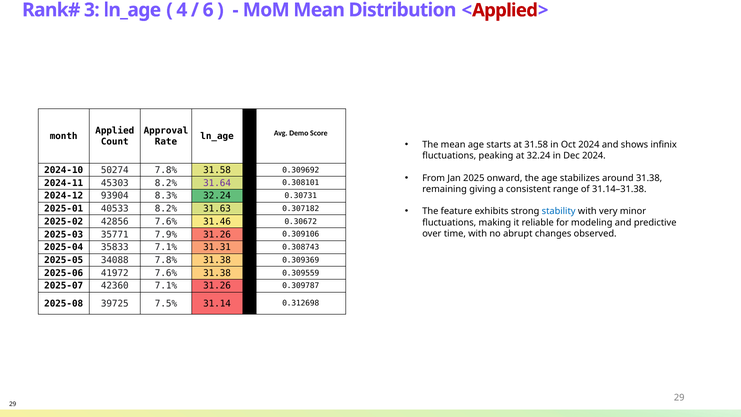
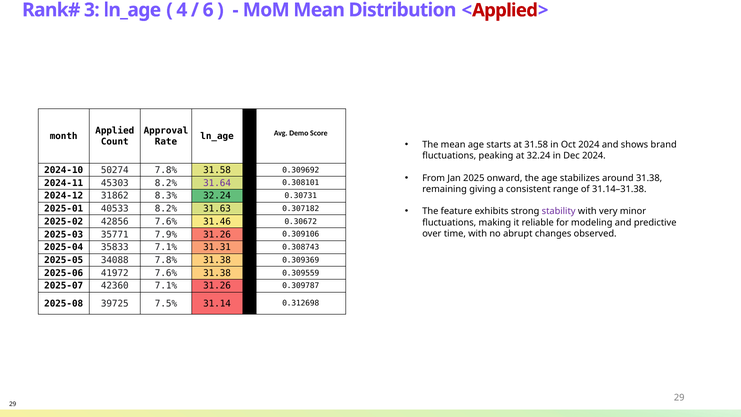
infinix: infinix -> brand
93904: 93904 -> 31862
stability colour: blue -> purple
